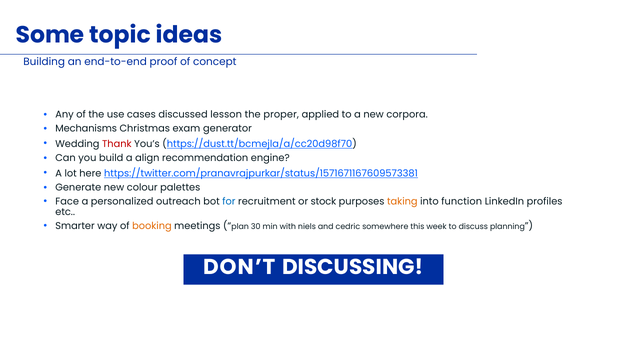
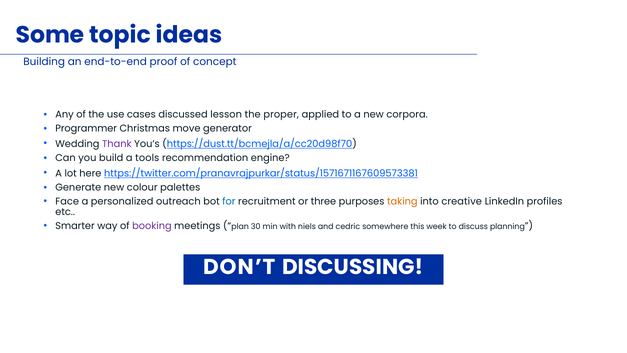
Mechanisms: Mechanisms -> Programmer
exam: exam -> move
Thank colour: red -> purple
align: align -> tools
stock: stock -> three
function: function -> creative
booking colour: orange -> purple
